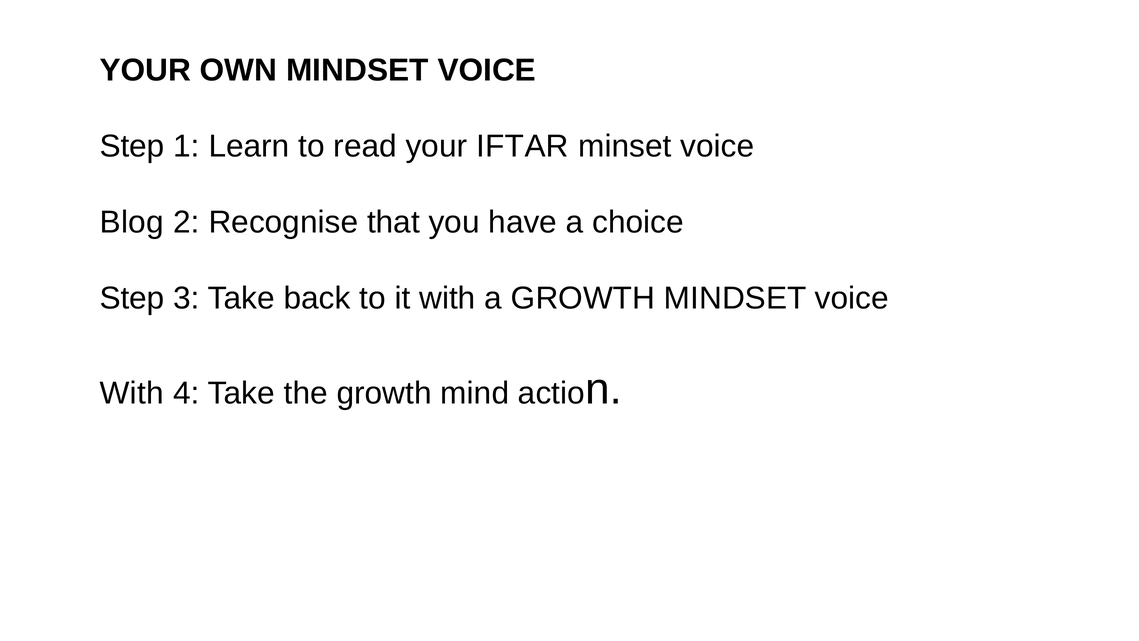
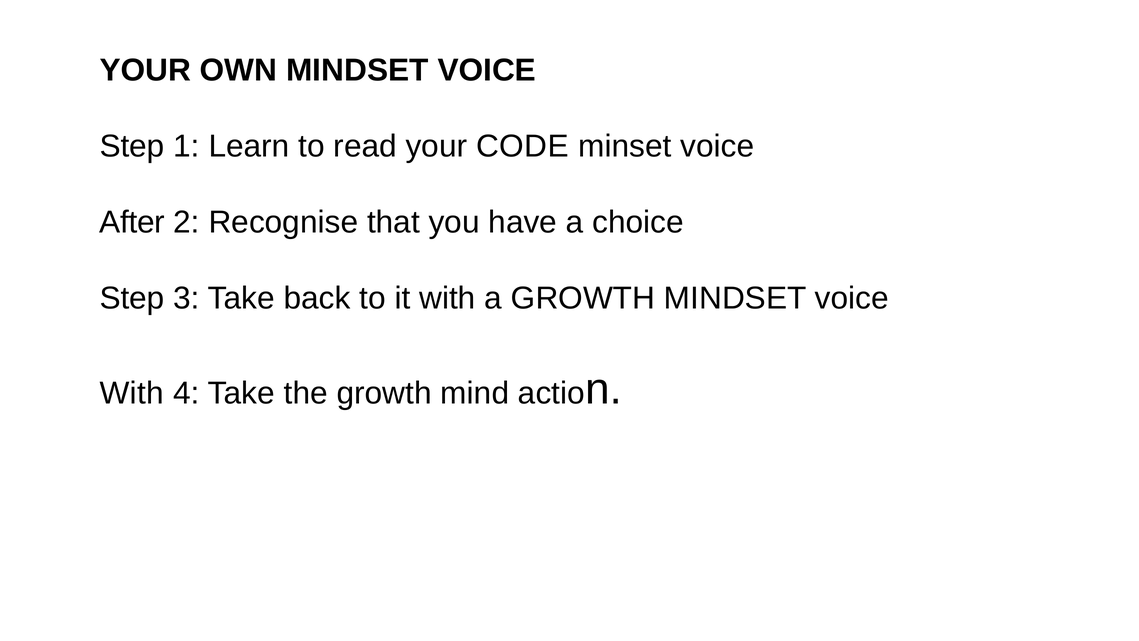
IFTAR: IFTAR -> CODE
Blog: Blog -> After
